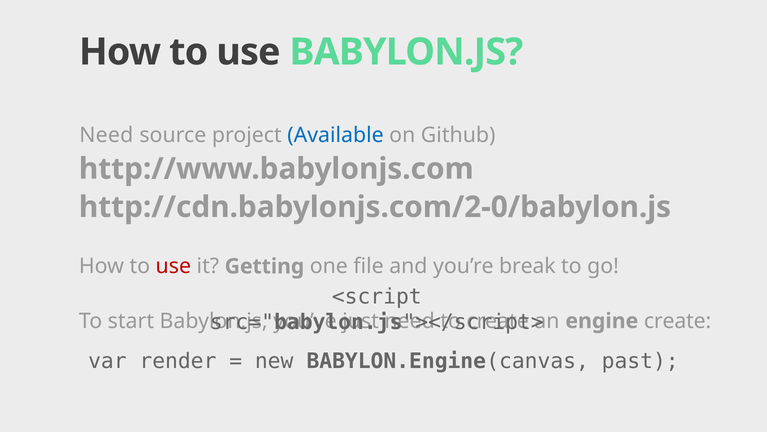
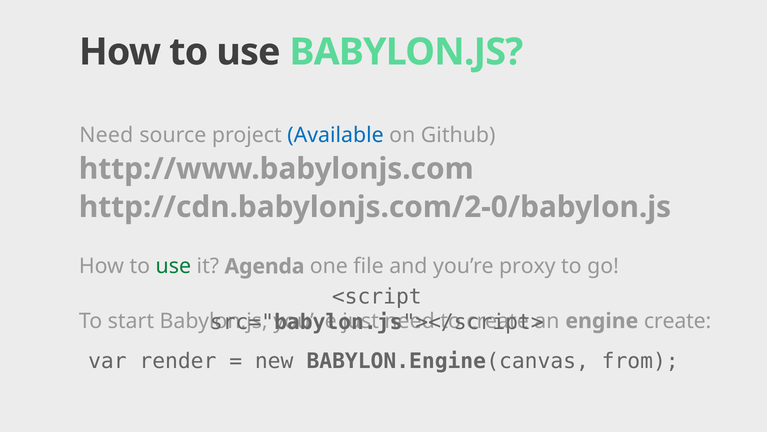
use at (173, 266) colour: red -> green
Getting: Getting -> Agenda
break: break -> proxy
past: past -> from
